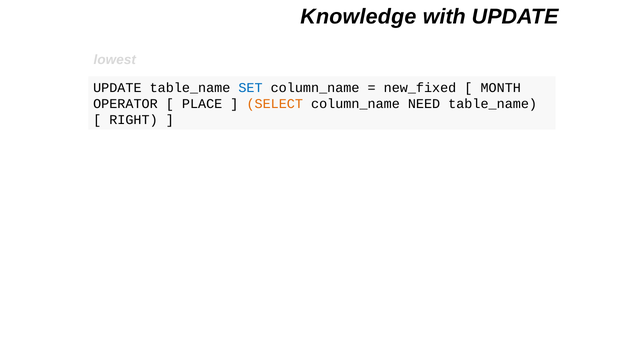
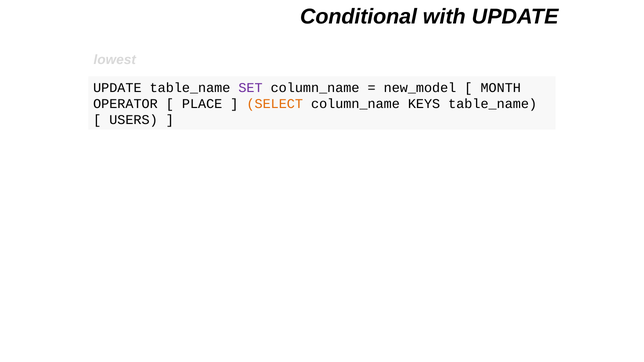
Knowledge: Knowledge -> Conditional
SET colour: blue -> purple
new_fixed: new_fixed -> new_model
NEED: NEED -> KEYS
RIGHT: RIGHT -> USERS
